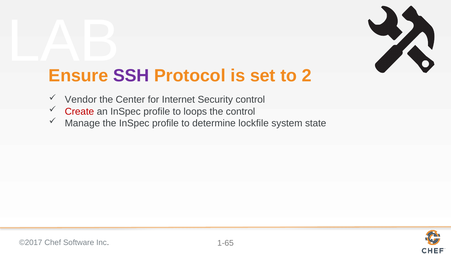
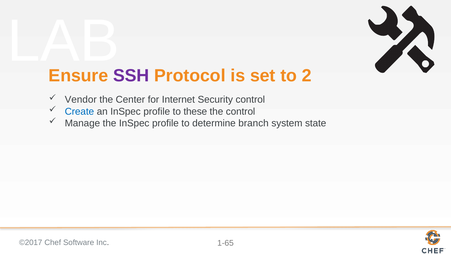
Create colour: red -> blue
loops: loops -> these
lockfile: lockfile -> branch
